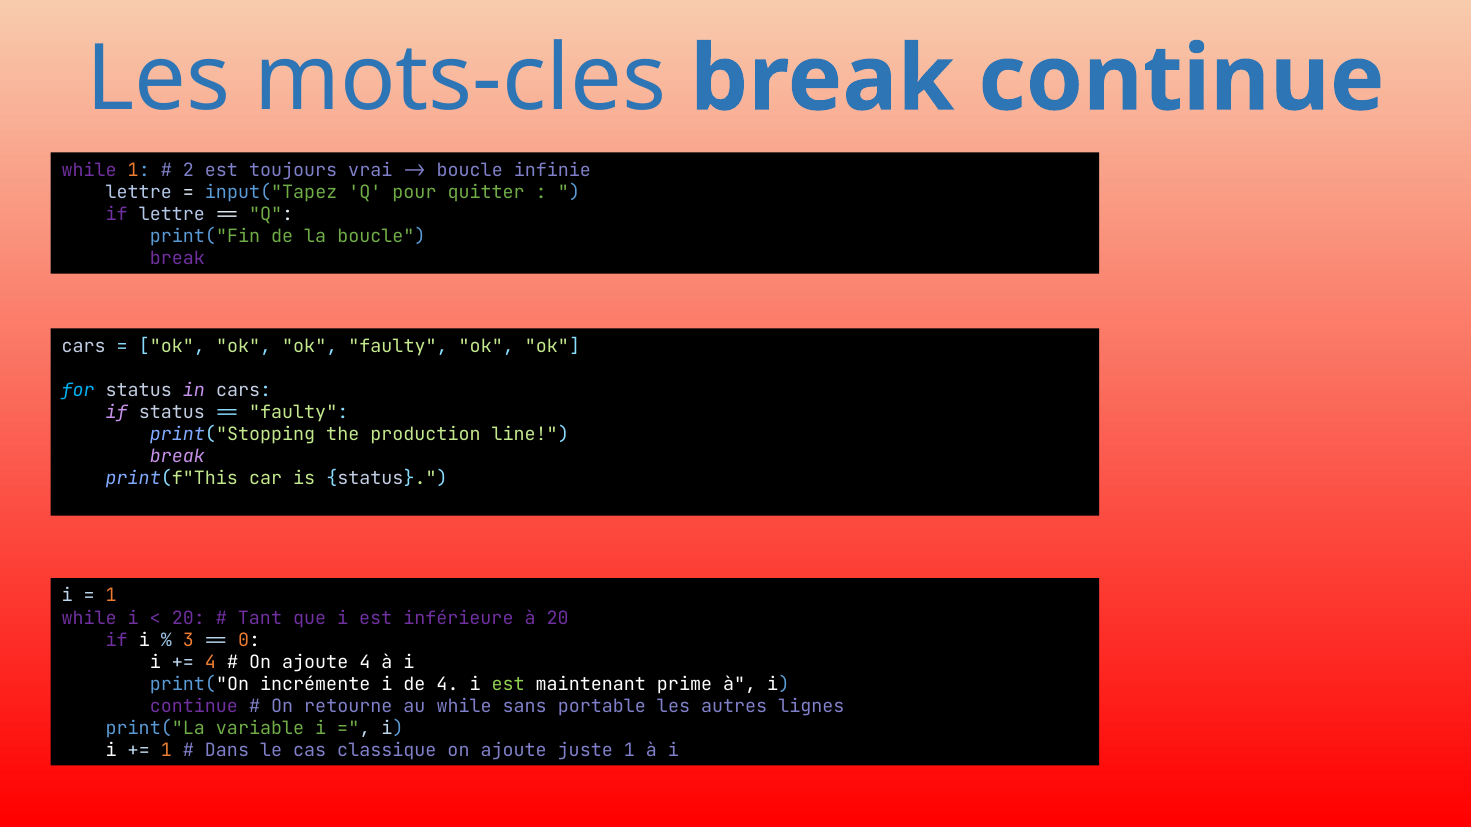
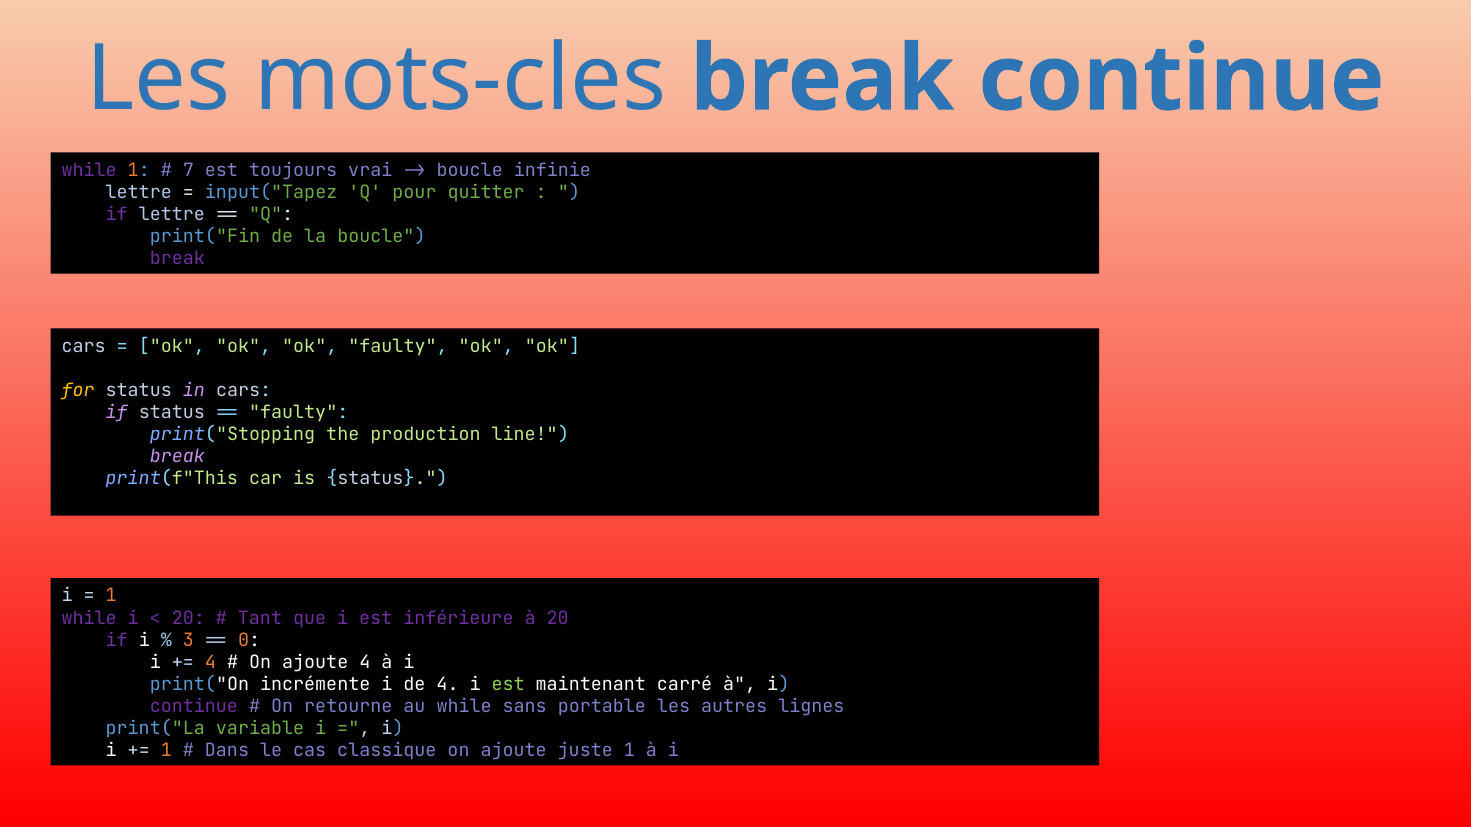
2: 2 -> 7
for colour: light blue -> yellow
prime: prime -> carré
